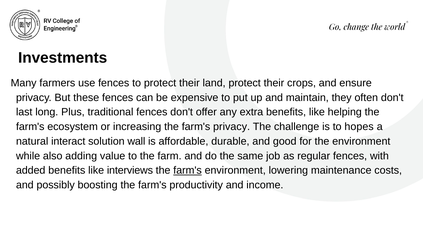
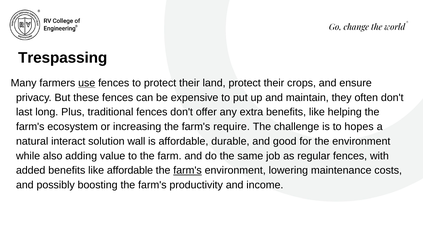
Investments: Investments -> Trespassing
use underline: none -> present
farm's privacy: privacy -> require
like interviews: interviews -> affordable
